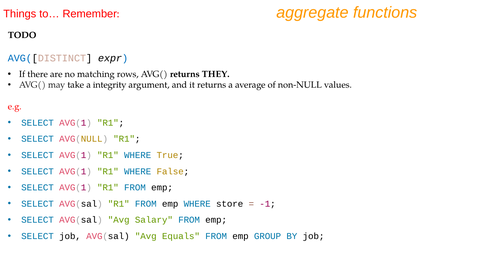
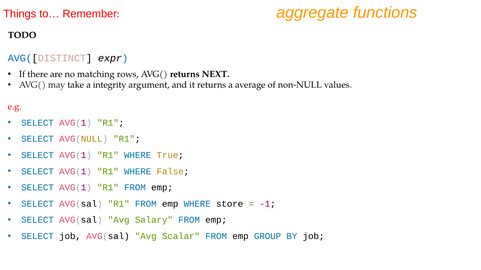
THEY: THEY -> NEXT
Equals: Equals -> Scalar
